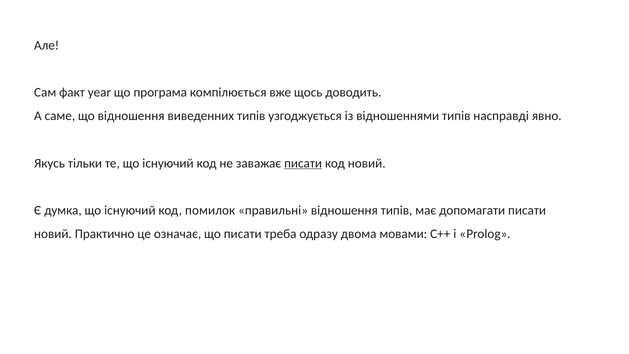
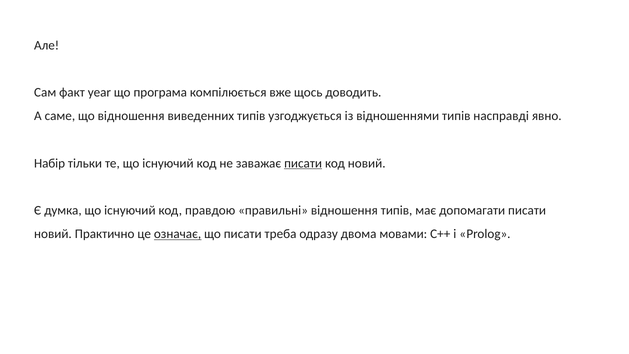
Якусь: Якусь -> Набір
помилок: помилок -> правдою
означає underline: none -> present
